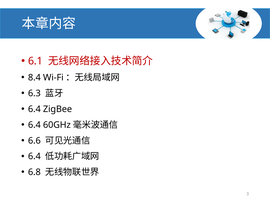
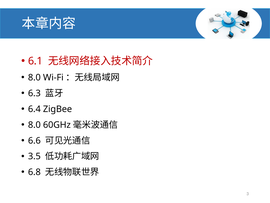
8.4 at (34, 77): 8.4 -> 8.0
6.4 at (34, 125): 6.4 -> 8.0
6.4 at (34, 156): 6.4 -> 3.5
